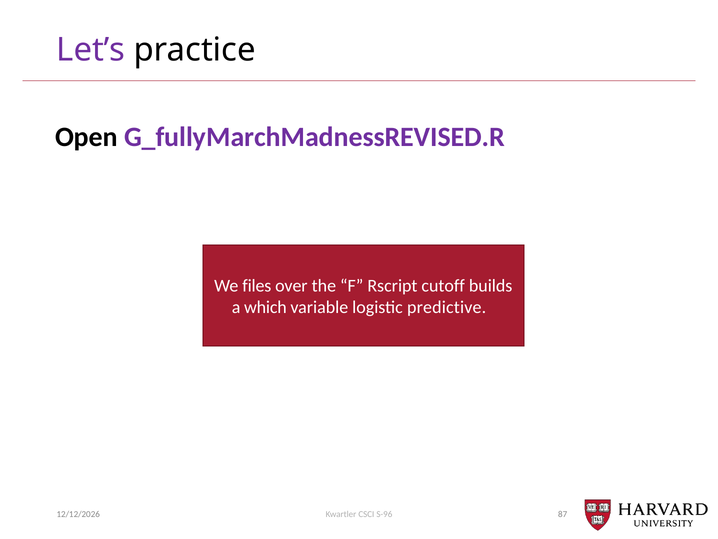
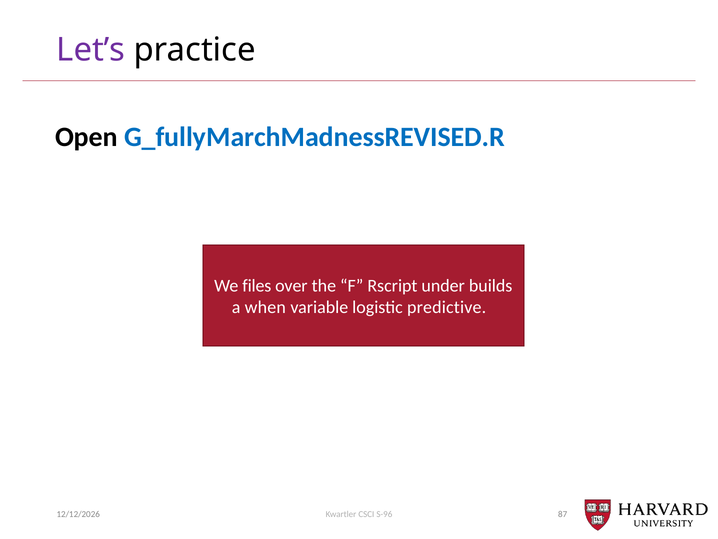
G_fullyMarchMadnessREVISED.R colour: purple -> blue
cutoff: cutoff -> under
which: which -> when
